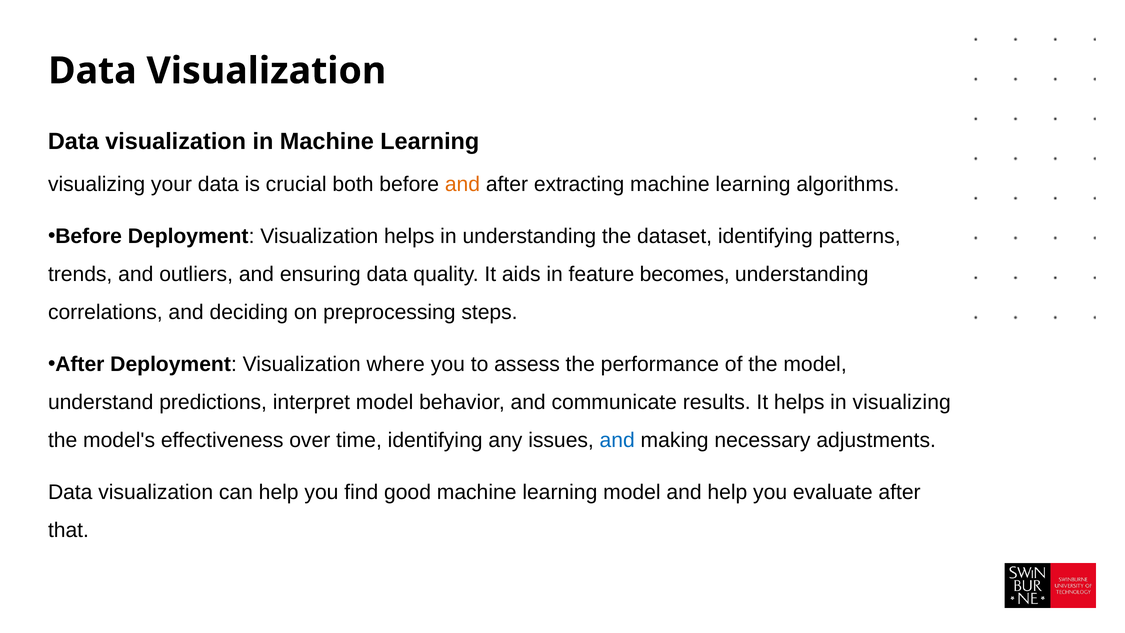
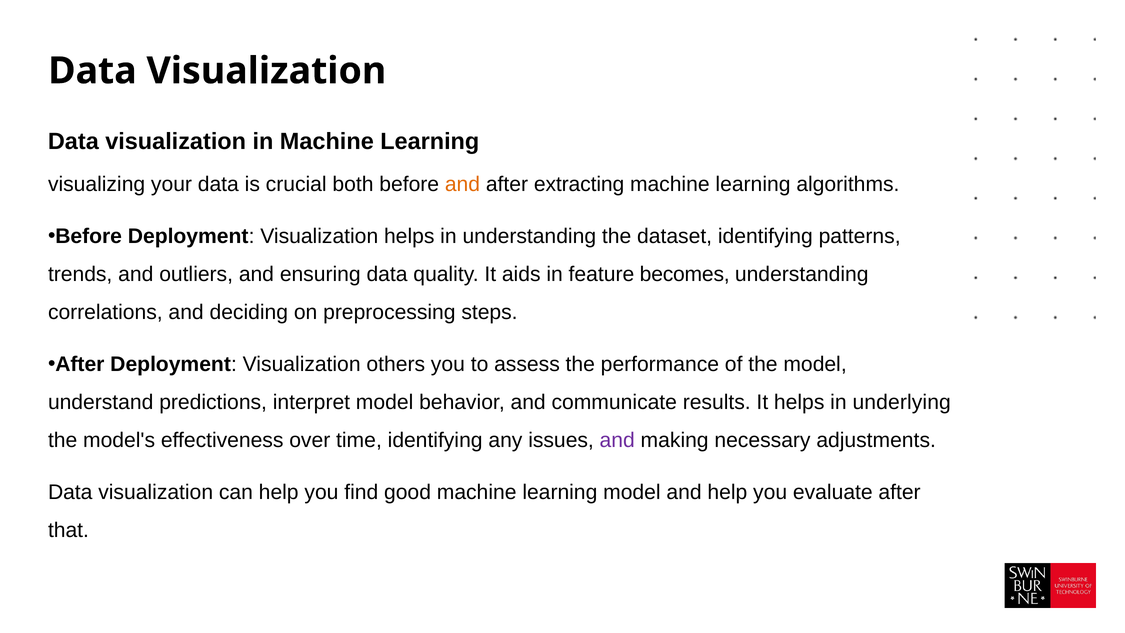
where: where -> others
in visualizing: visualizing -> underlying
and at (617, 440) colour: blue -> purple
